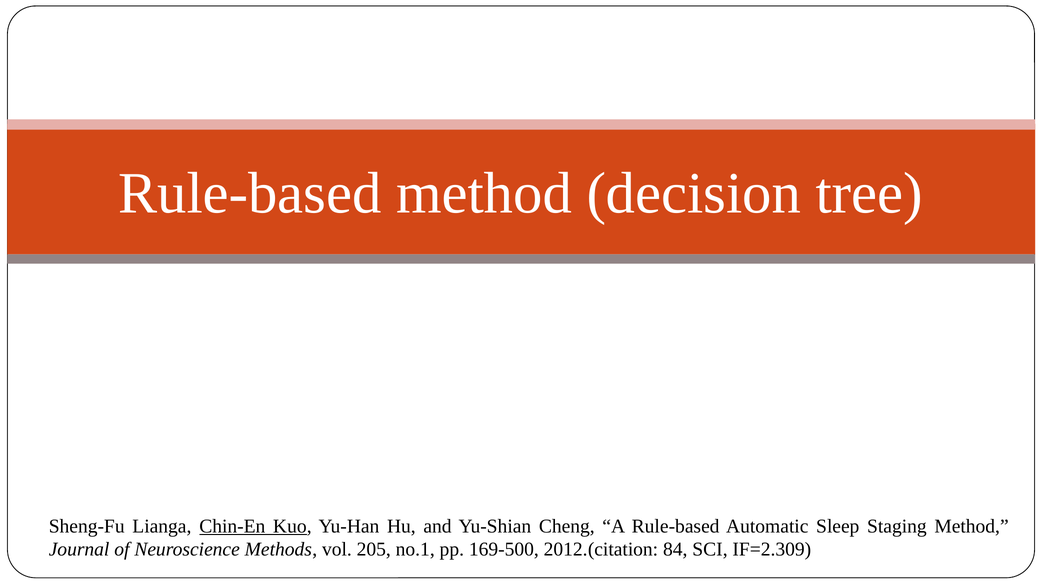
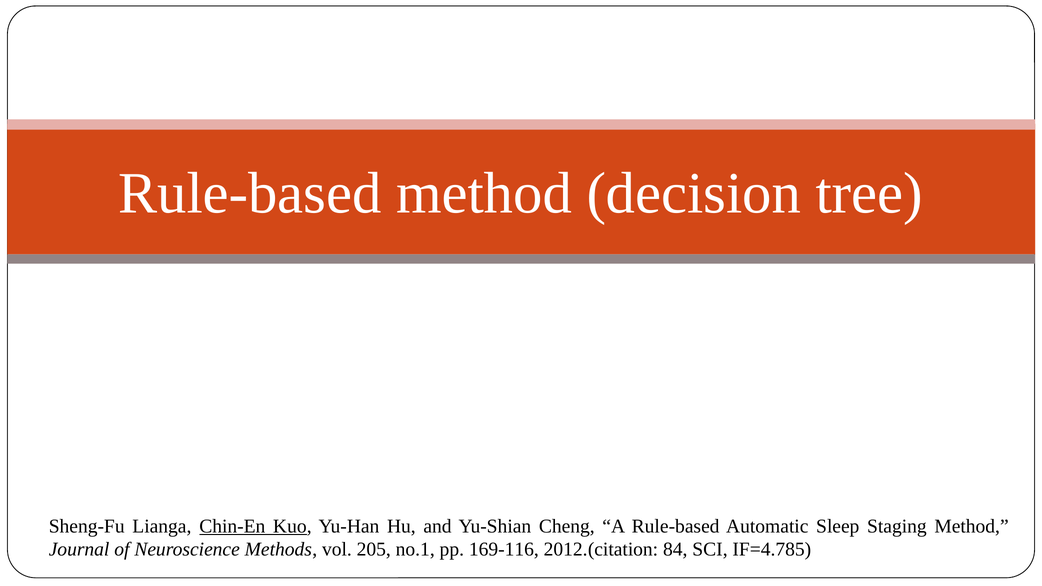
169-500: 169-500 -> 169-116
IF=2.309: IF=2.309 -> IF=4.785
